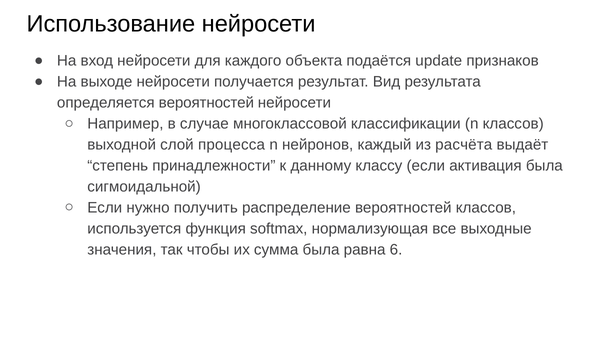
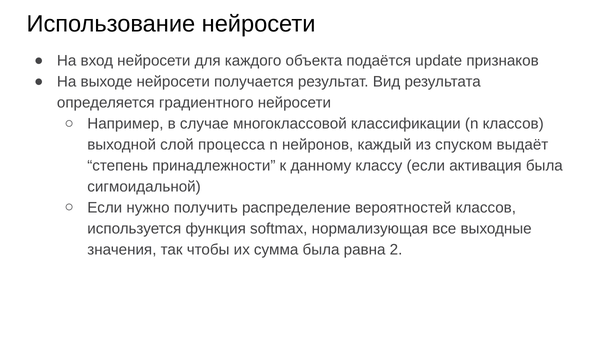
определяется вероятностей: вероятностей -> градиентного
расчёта: расчёта -> спуском
6: 6 -> 2
